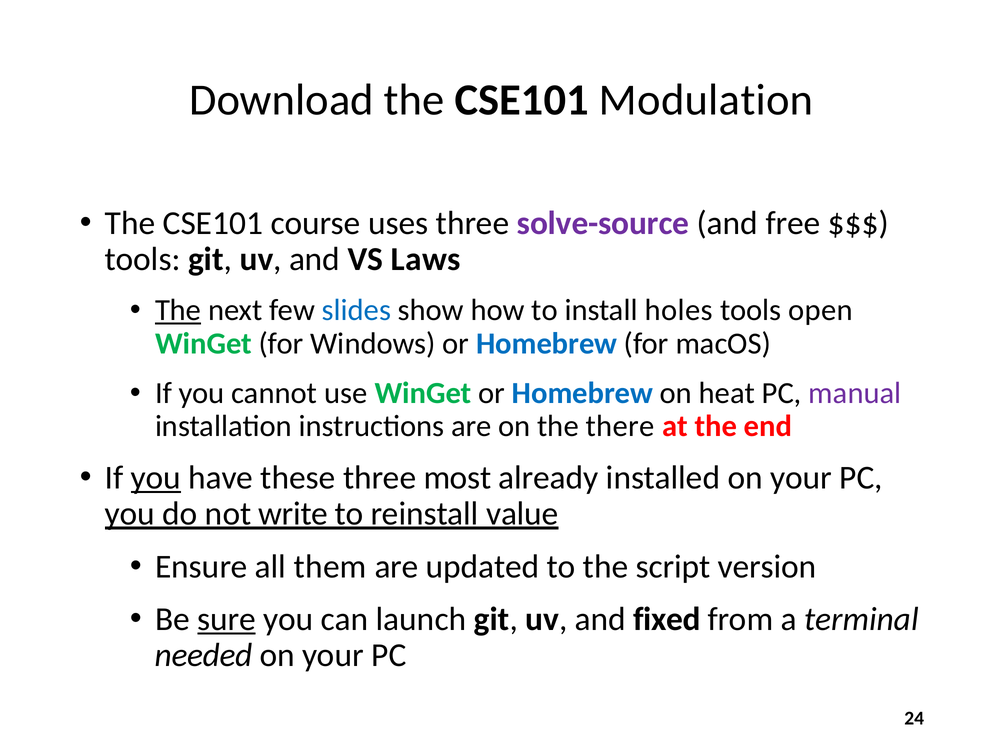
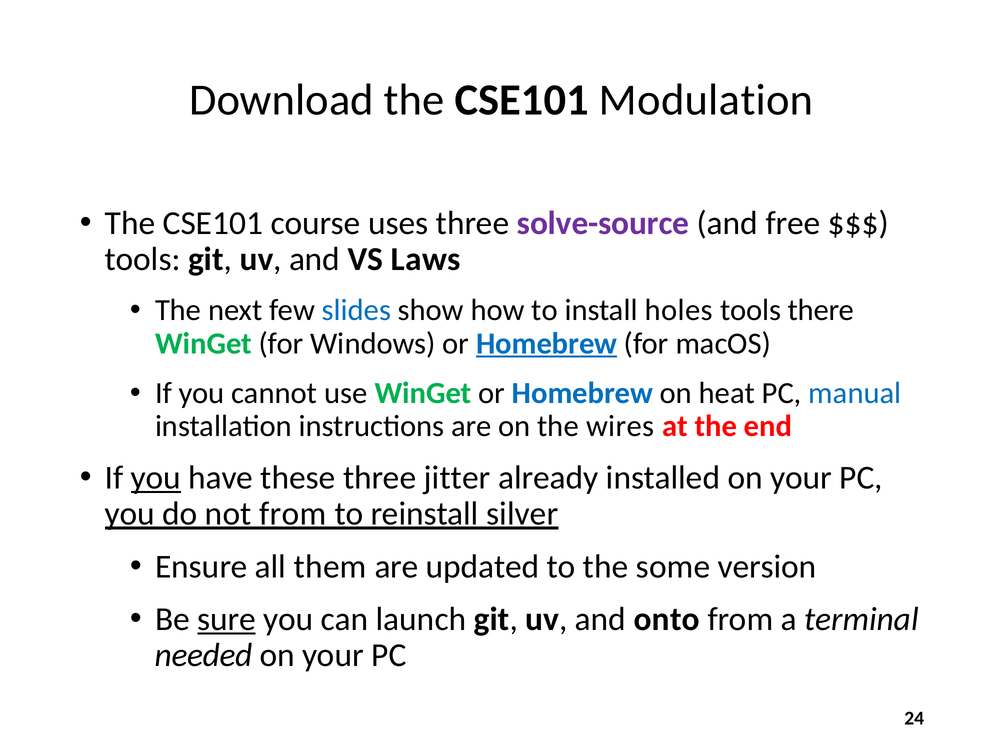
The at (178, 310) underline: present -> none
open: open -> there
Homebrew at (547, 344) underline: none -> present
manual colour: purple -> blue
there: there -> wires
most: most -> jitter
not write: write -> from
value: value -> silver
script: script -> some
fixed: fixed -> onto
